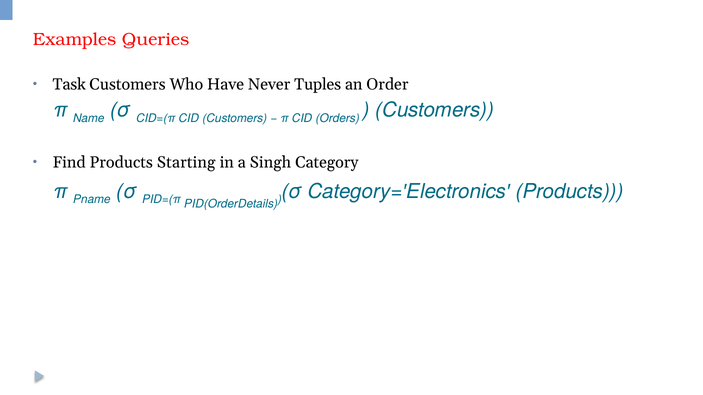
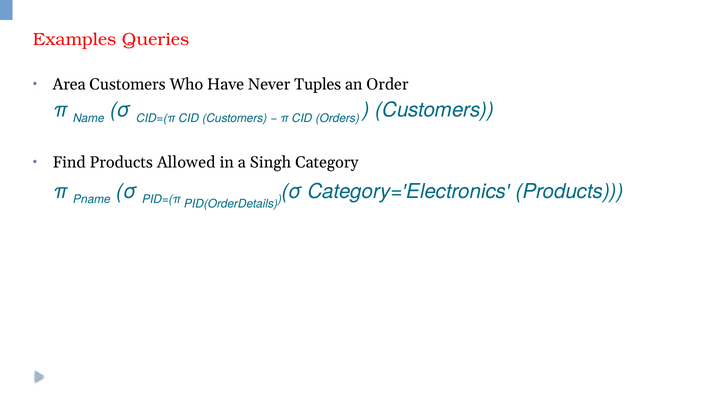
Task: Task -> Area
Starting: Starting -> Allowed
